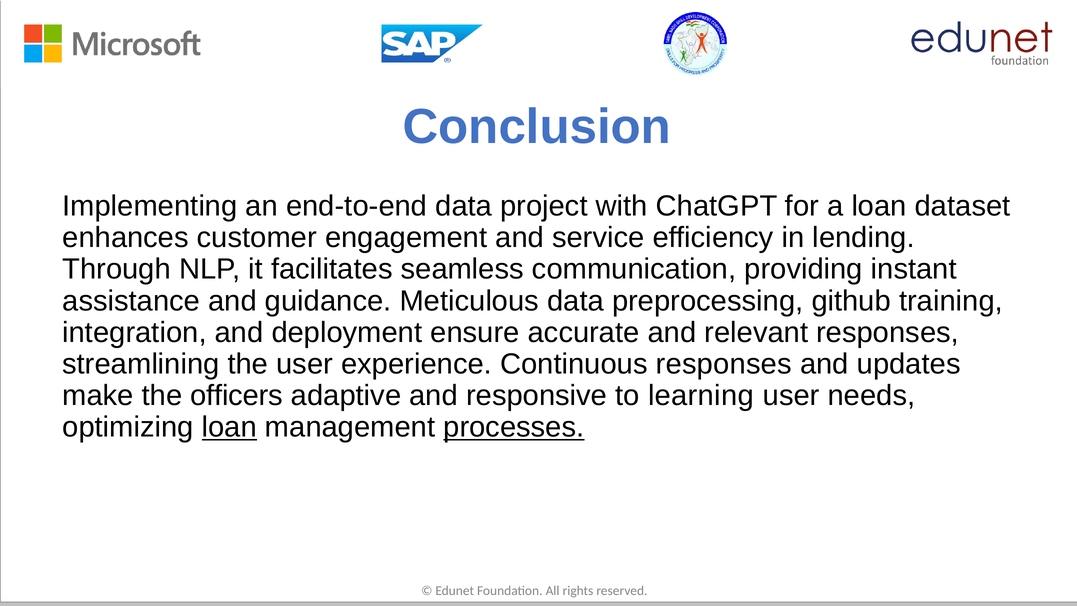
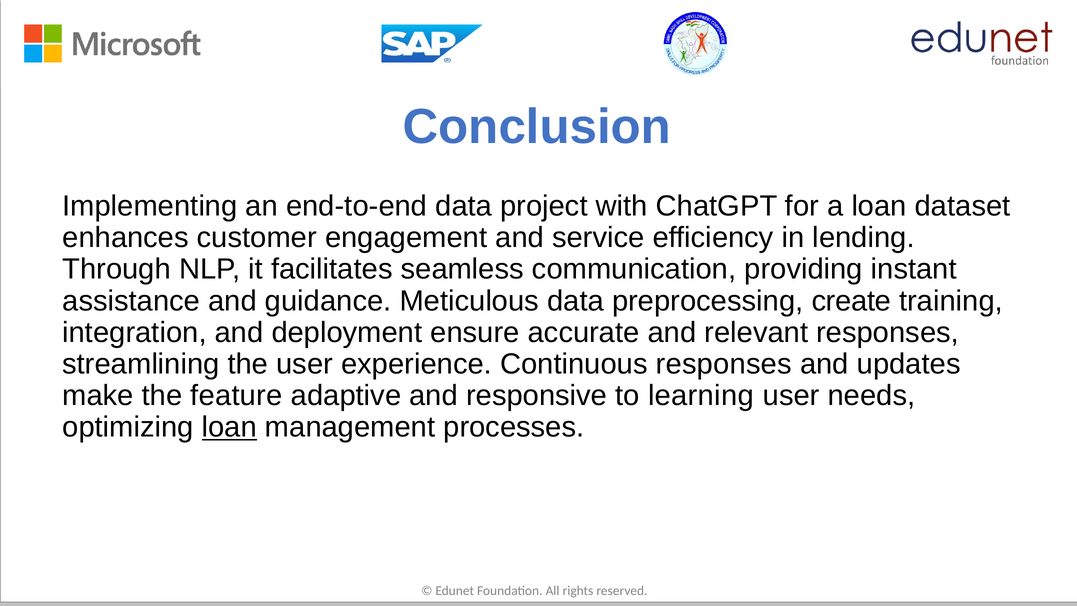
github: github -> create
officers: officers -> feature
processes underline: present -> none
